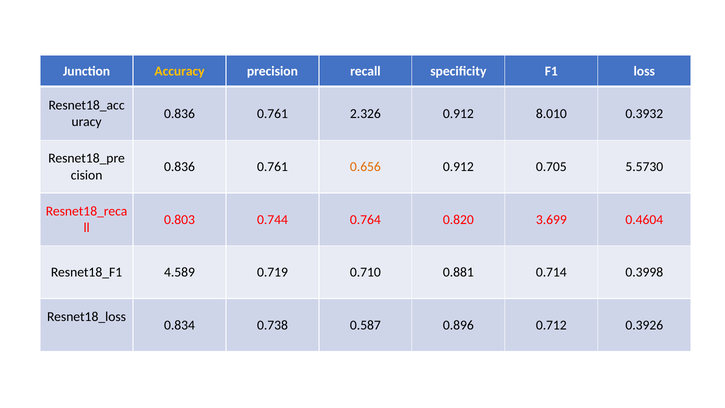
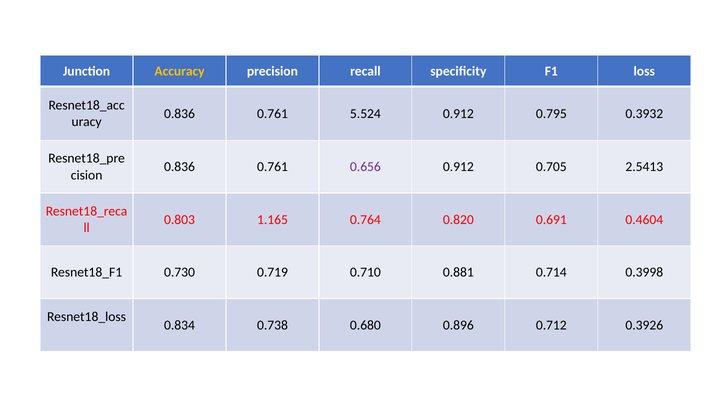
2.326: 2.326 -> 5.524
8.010: 8.010 -> 0.795
0.656 colour: orange -> purple
5.5730: 5.5730 -> 2.5413
0.744: 0.744 -> 1.165
3.699: 3.699 -> 0.691
4.589: 4.589 -> 0.730
0.587: 0.587 -> 0.680
